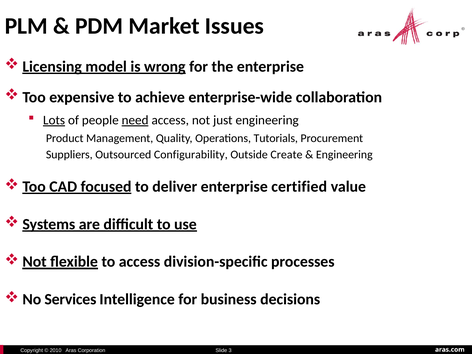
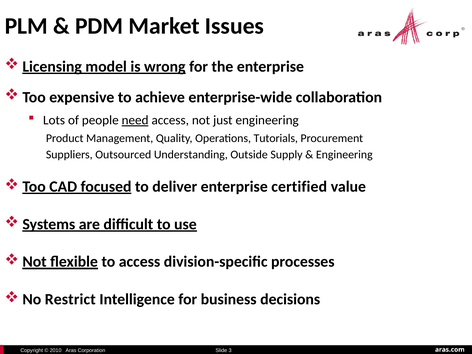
Lots underline: present -> none
Configurability: Configurability -> Understanding
Create: Create -> Supply
Services: Services -> Restrict
